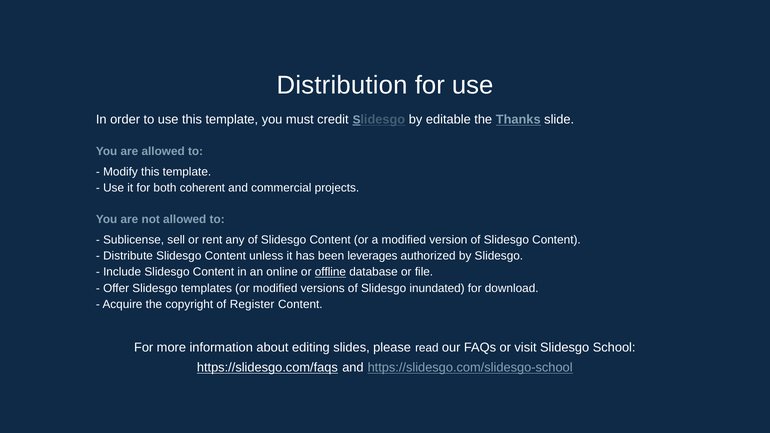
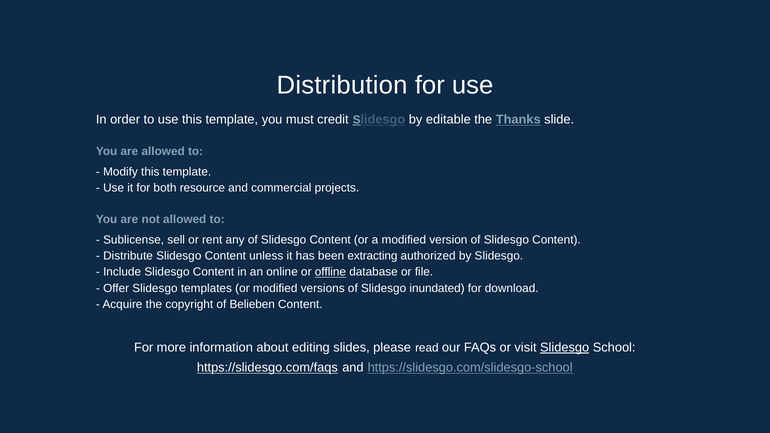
coherent: coherent -> resource
leverages: leverages -> extracting
Register: Register -> Belieben
Slidesgo at (565, 348) underline: none -> present
